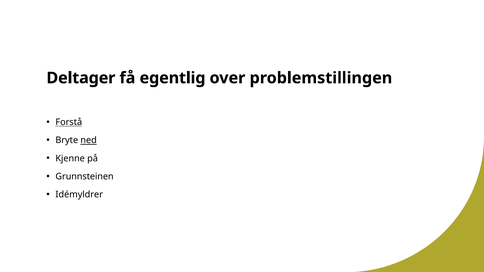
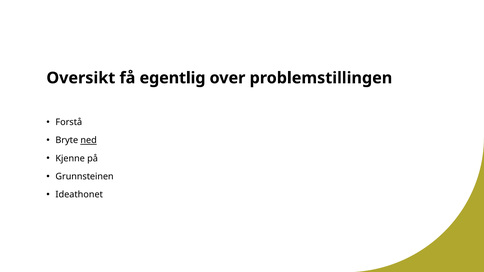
Deltager: Deltager -> Oversikt
Forstå underline: present -> none
Idémyldrer: Idémyldrer -> Ideathonet
